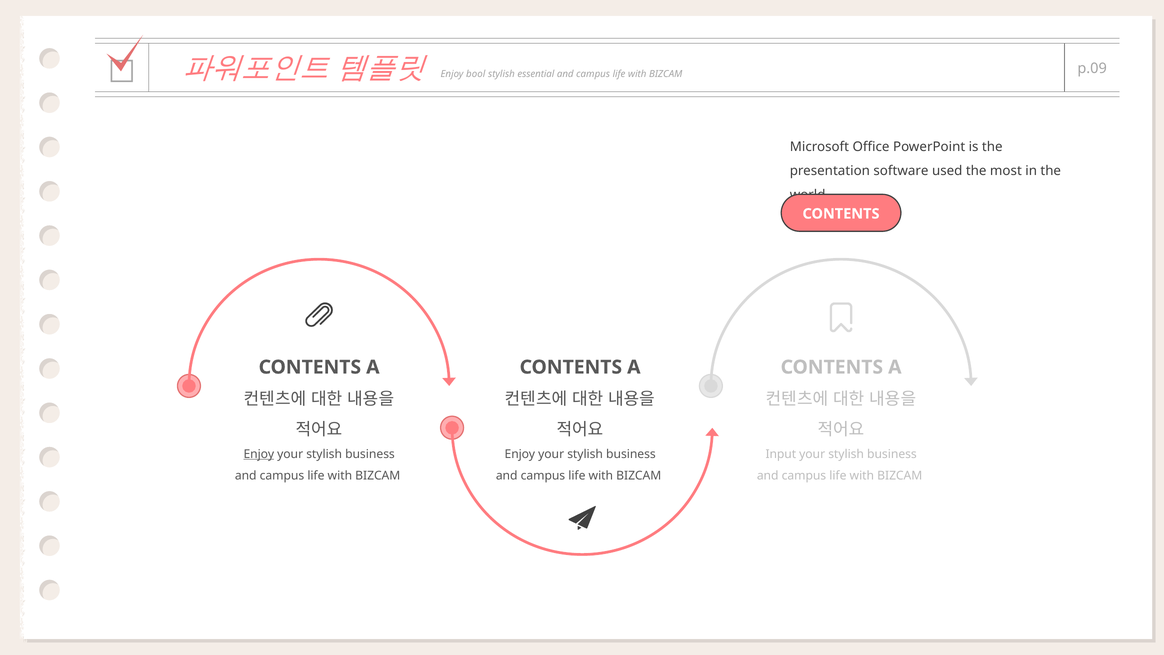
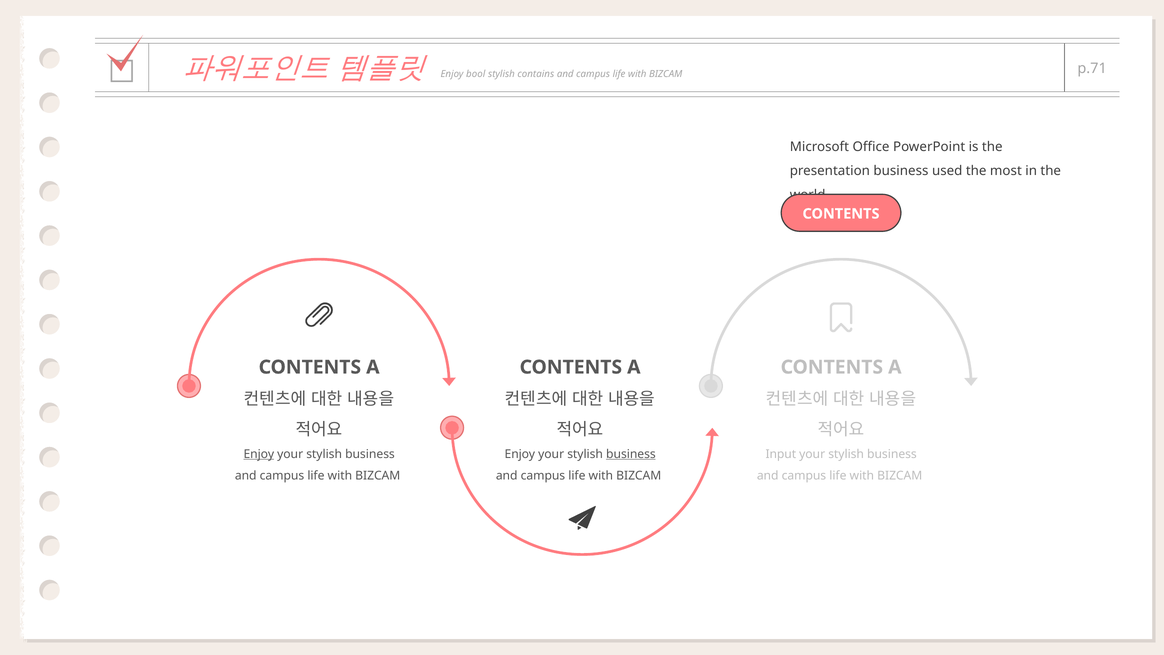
essential: essential -> contains
p.09: p.09 -> p.71
presentation software: software -> business
business at (631, 454) underline: none -> present
